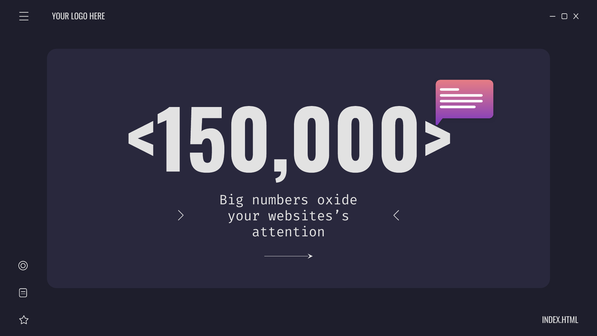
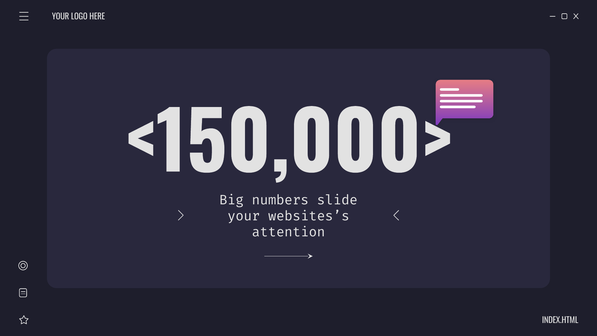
oxide: oxide -> slide
